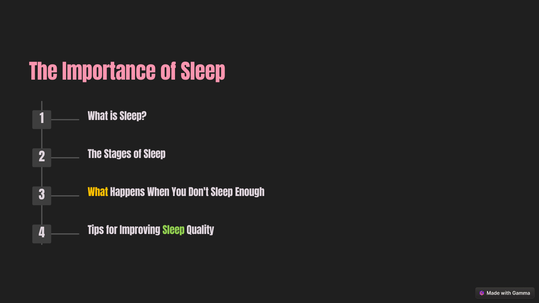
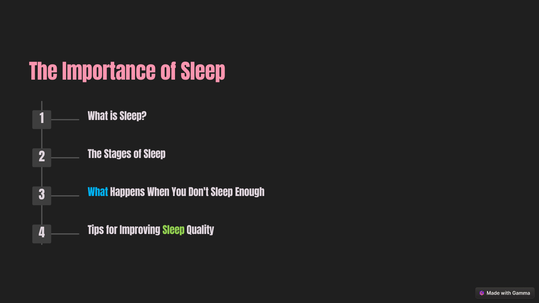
What at (98, 193) colour: yellow -> light blue
